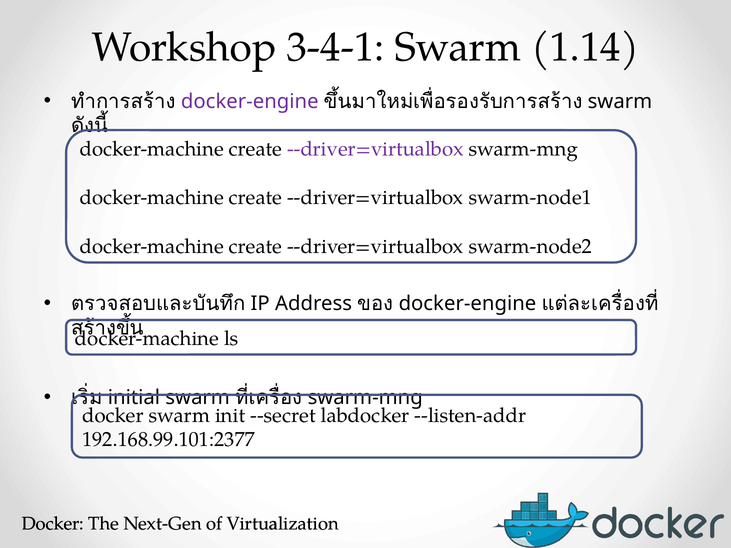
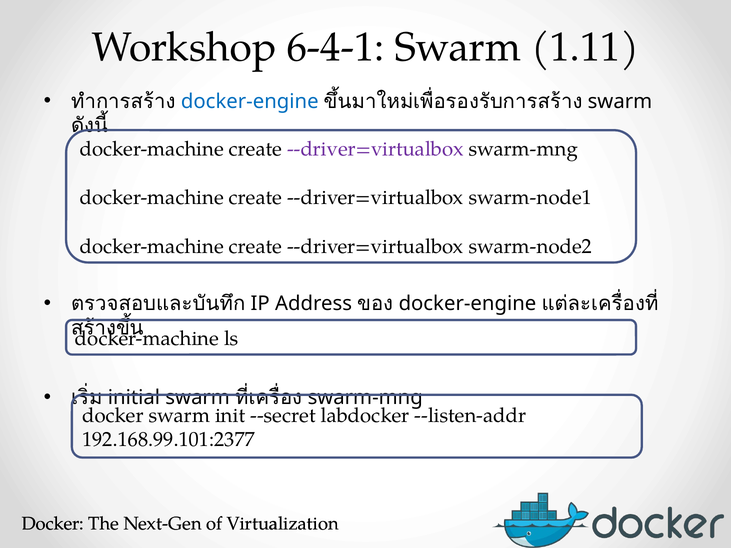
3-4-1: 3-4-1 -> 6-4-1
1.14: 1.14 -> 1.11
docker-engine at (250, 101) colour: purple -> blue
